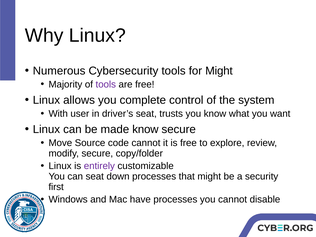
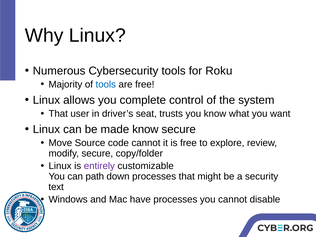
for Might: Might -> Roku
tools at (106, 84) colour: purple -> blue
With at (58, 114): With -> That
can seat: seat -> path
first: first -> text
